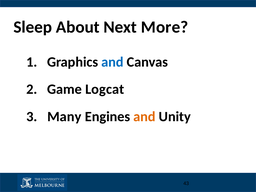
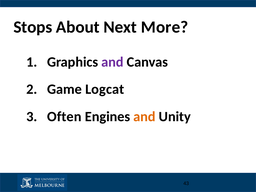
Sleep: Sleep -> Stops
and at (112, 62) colour: blue -> purple
Many: Many -> Often
